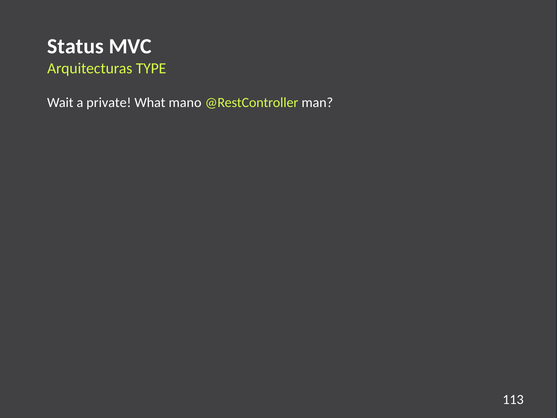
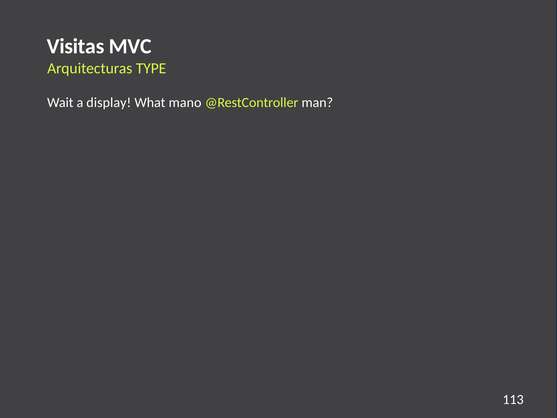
Status: Status -> Visitas
private: private -> display
